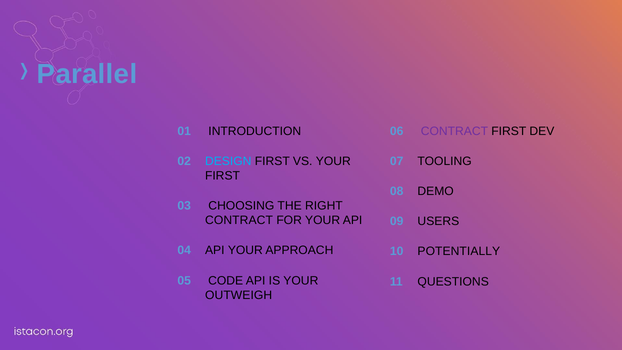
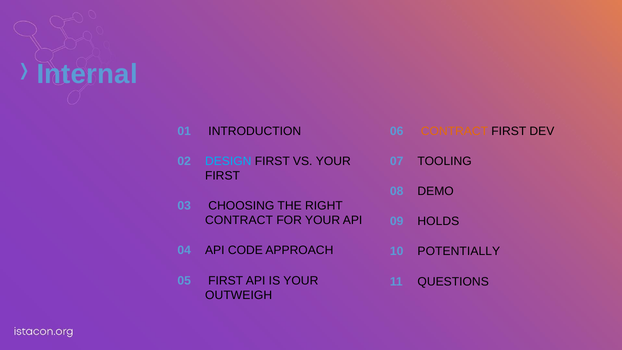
Parallel: Parallel -> Internal
CONTRACT at (454, 131) colour: purple -> orange
USERS: USERS -> HOLDS
API YOUR: YOUR -> CODE
05 CODE: CODE -> FIRST
